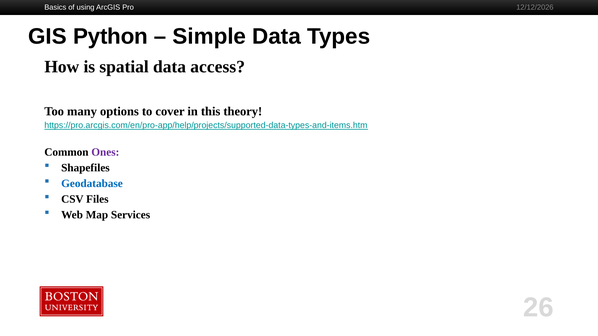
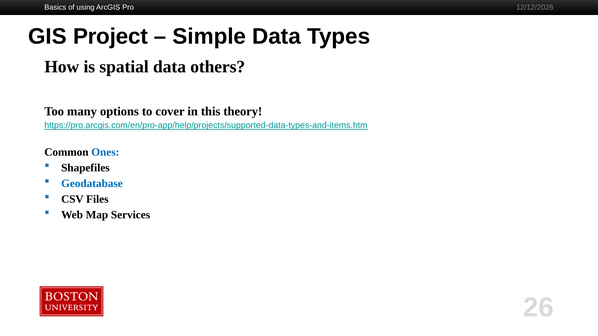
Python: Python -> Project
access: access -> others
Ones colour: purple -> blue
